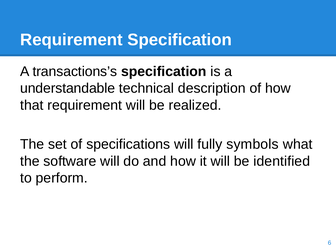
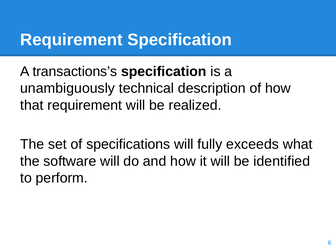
understandable: understandable -> unambiguously
symbols: symbols -> exceeds
